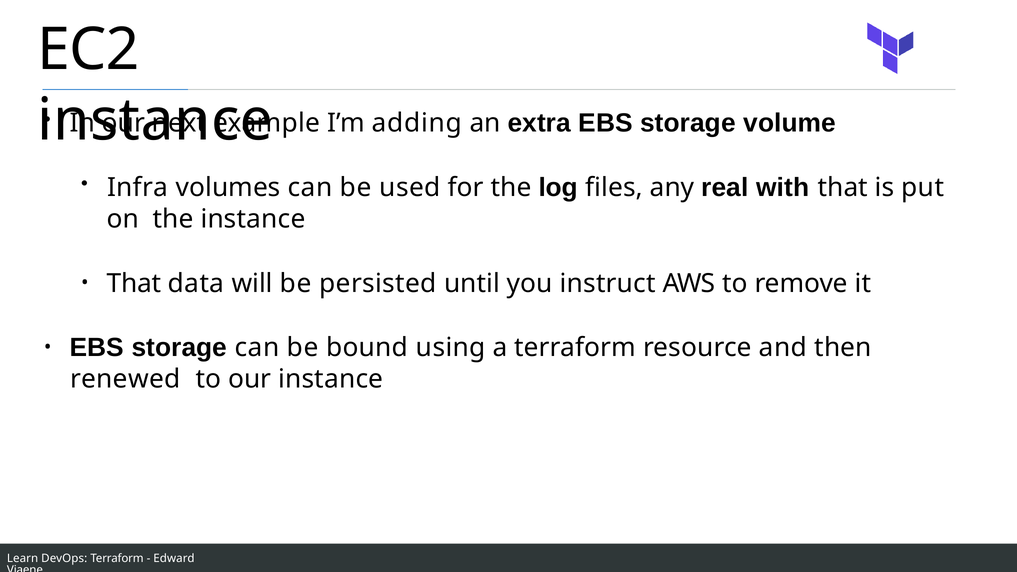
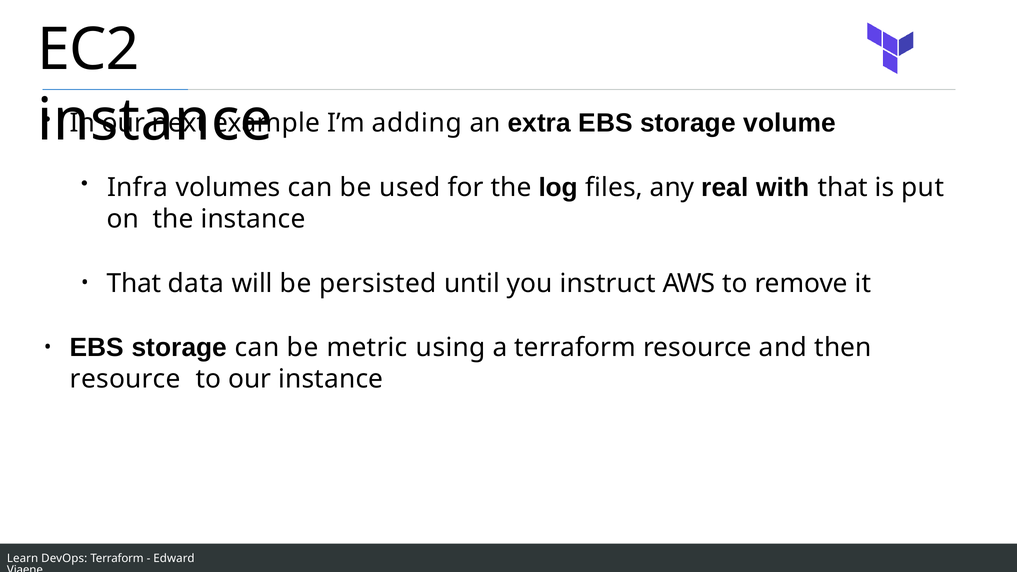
bound: bound -> metric
renewed at (125, 379): renewed -> resource
